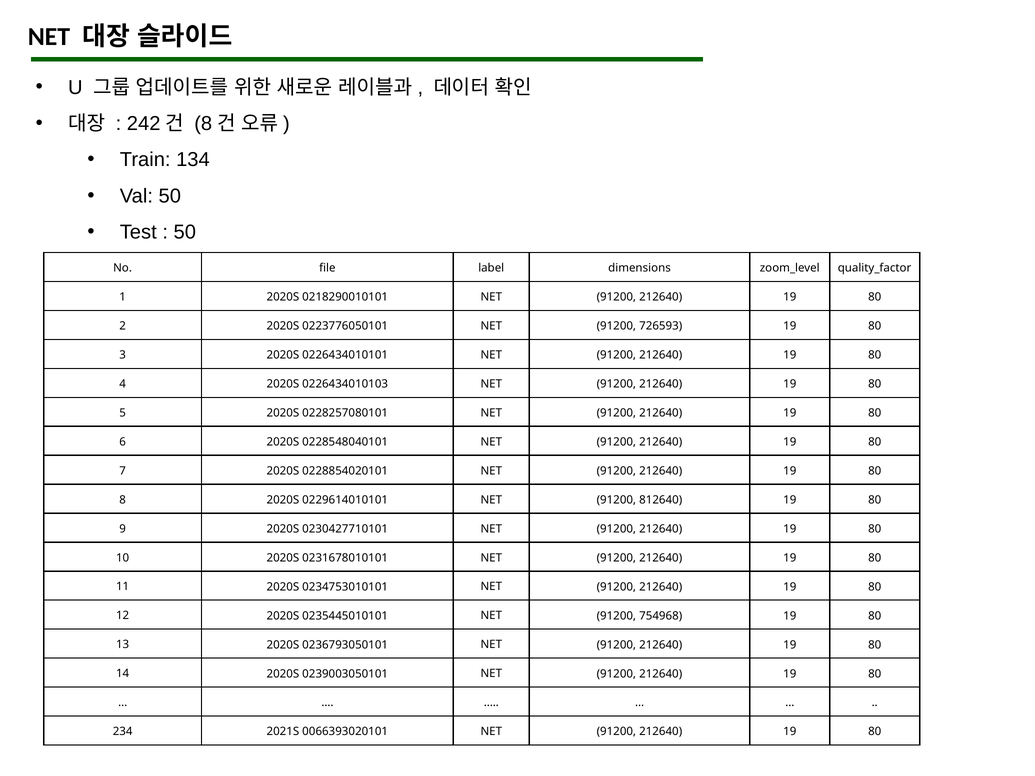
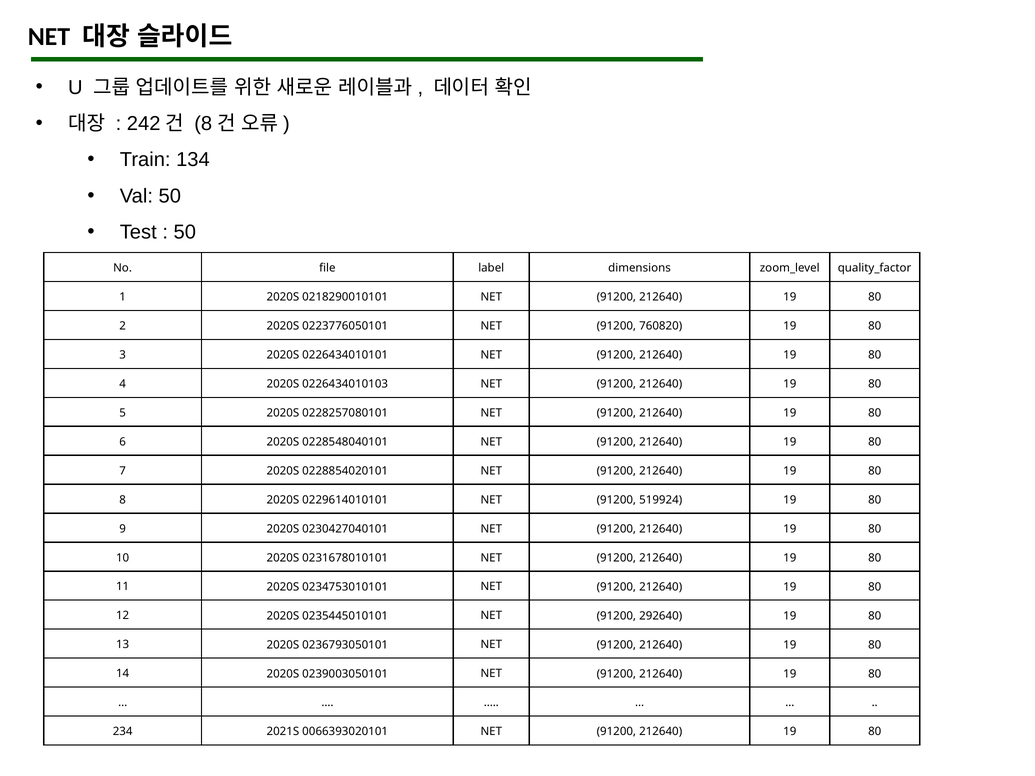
726593: 726593 -> 760820
812640: 812640 -> 519924
0230427710101: 0230427710101 -> 0230427040101
754968: 754968 -> 292640
